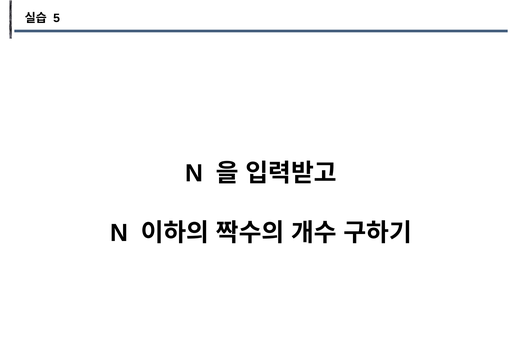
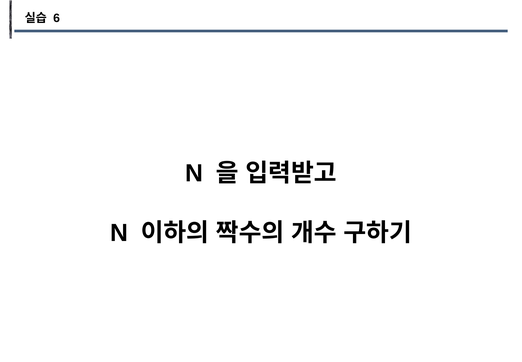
5: 5 -> 6
